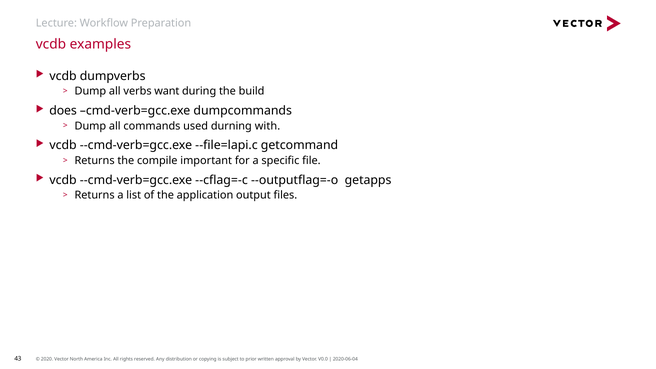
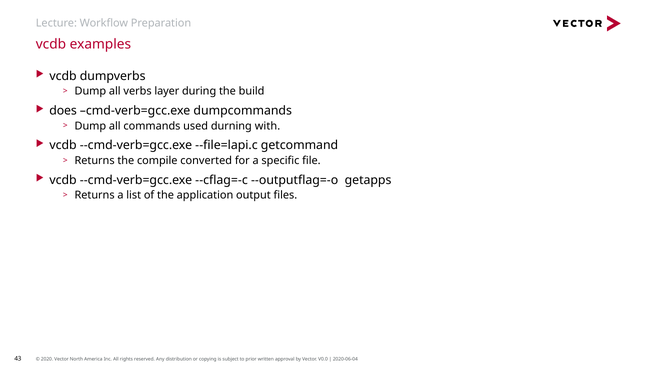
want: want -> layer
important: important -> converted
